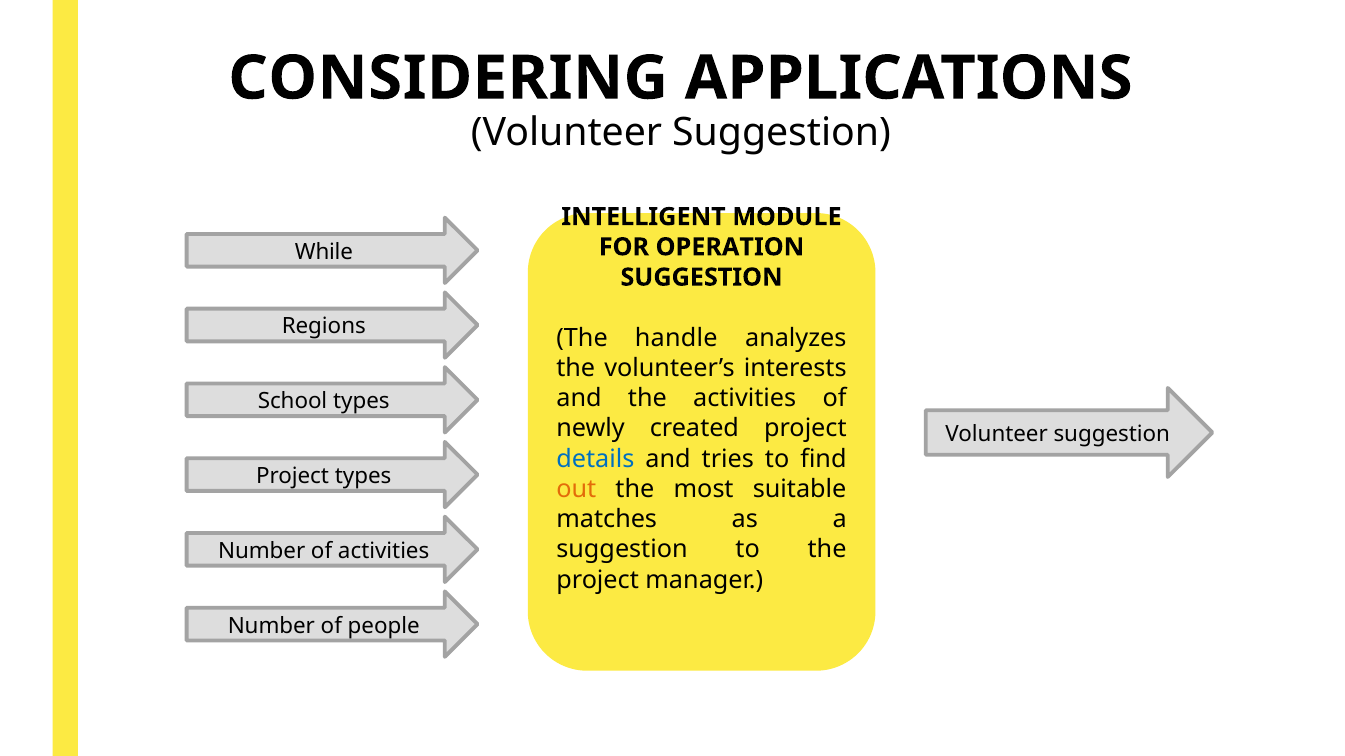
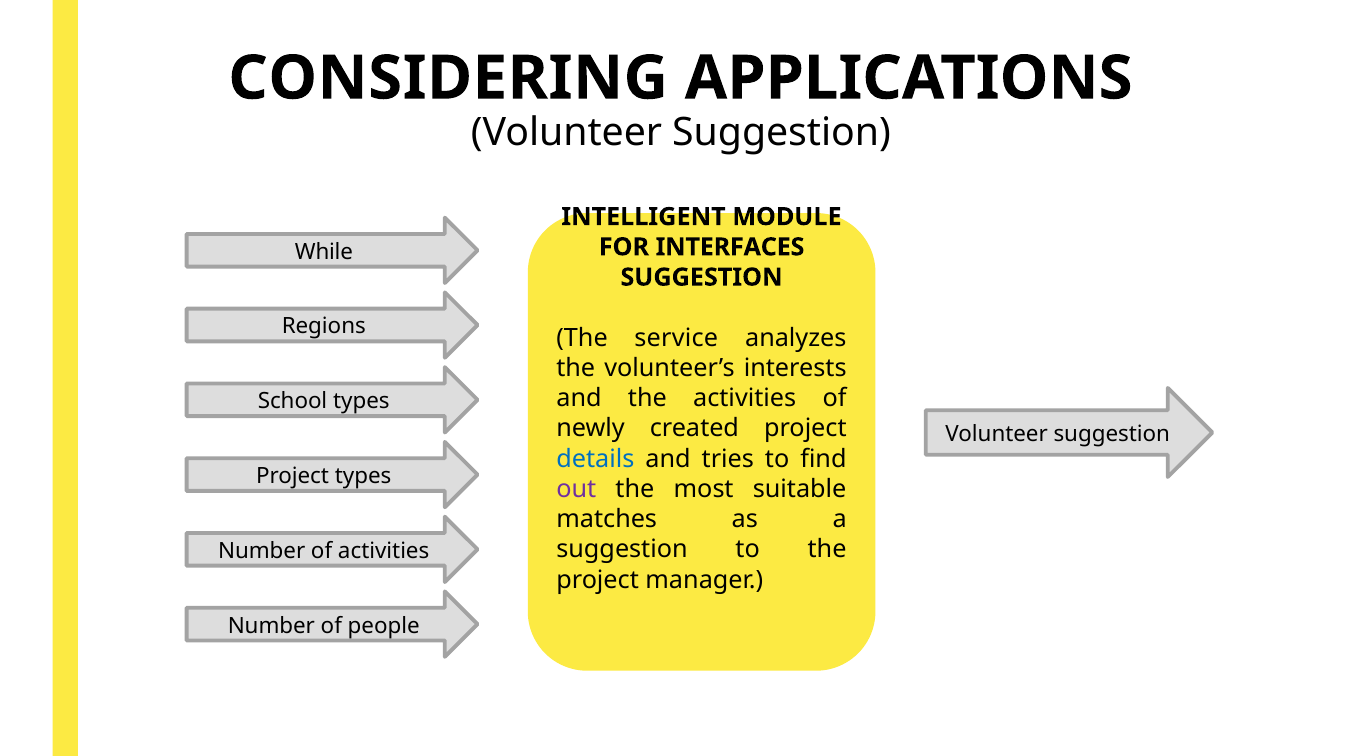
OPERATION: OPERATION -> INTERFACES
handle: handle -> service
out colour: orange -> purple
